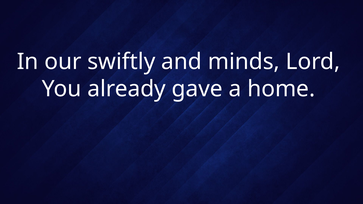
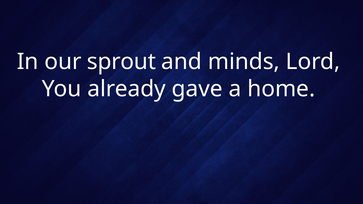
swiftly: swiftly -> sprout
